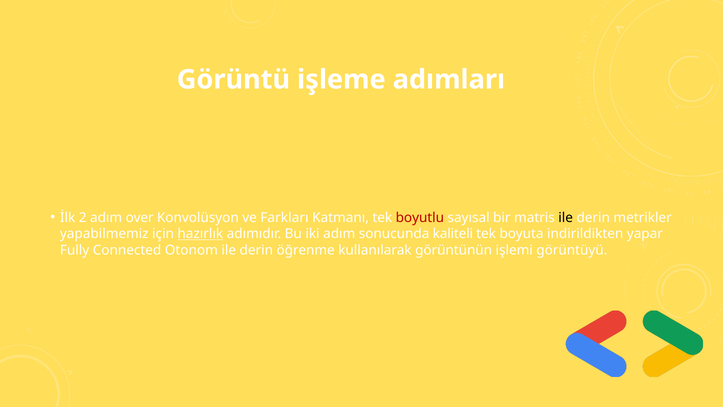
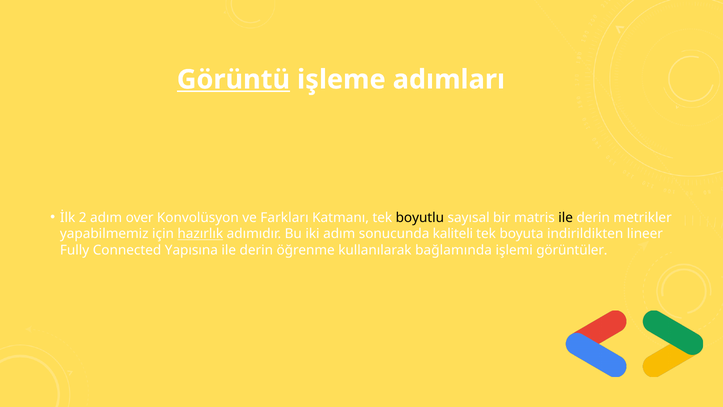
Görüntü underline: none -> present
boyutlu colour: red -> black
yapar: yapar -> lineer
Otonom: Otonom -> Yapısına
görüntünün: görüntünün -> bağlamında
görüntüyü: görüntüyü -> görüntüler
